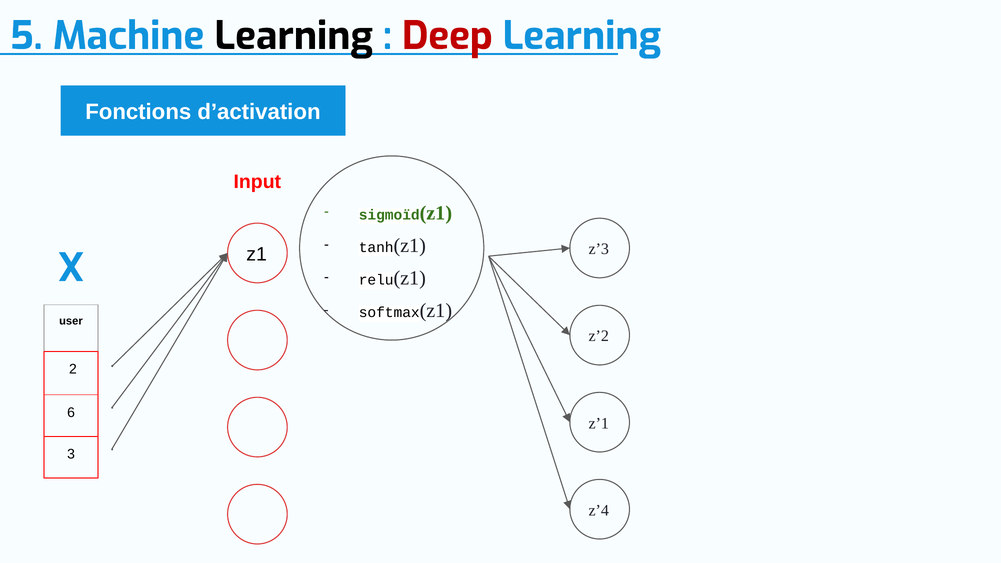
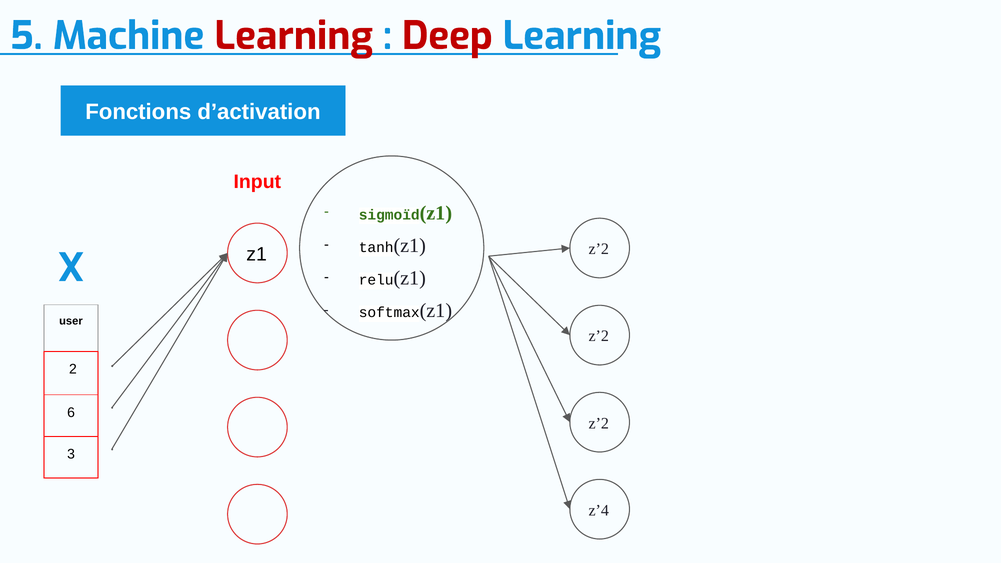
Learning at (294, 36) colour: black -> red
z’3 at (599, 249): z’3 -> z’2
z’1 at (599, 423): z’1 -> z’2
